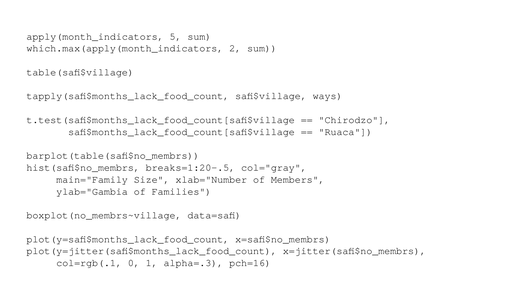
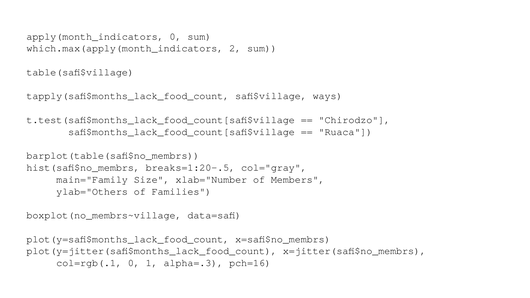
apply(month_indicators 5: 5 -> 0
ylab="Gambia: ylab="Gambia -> ylab="Others
